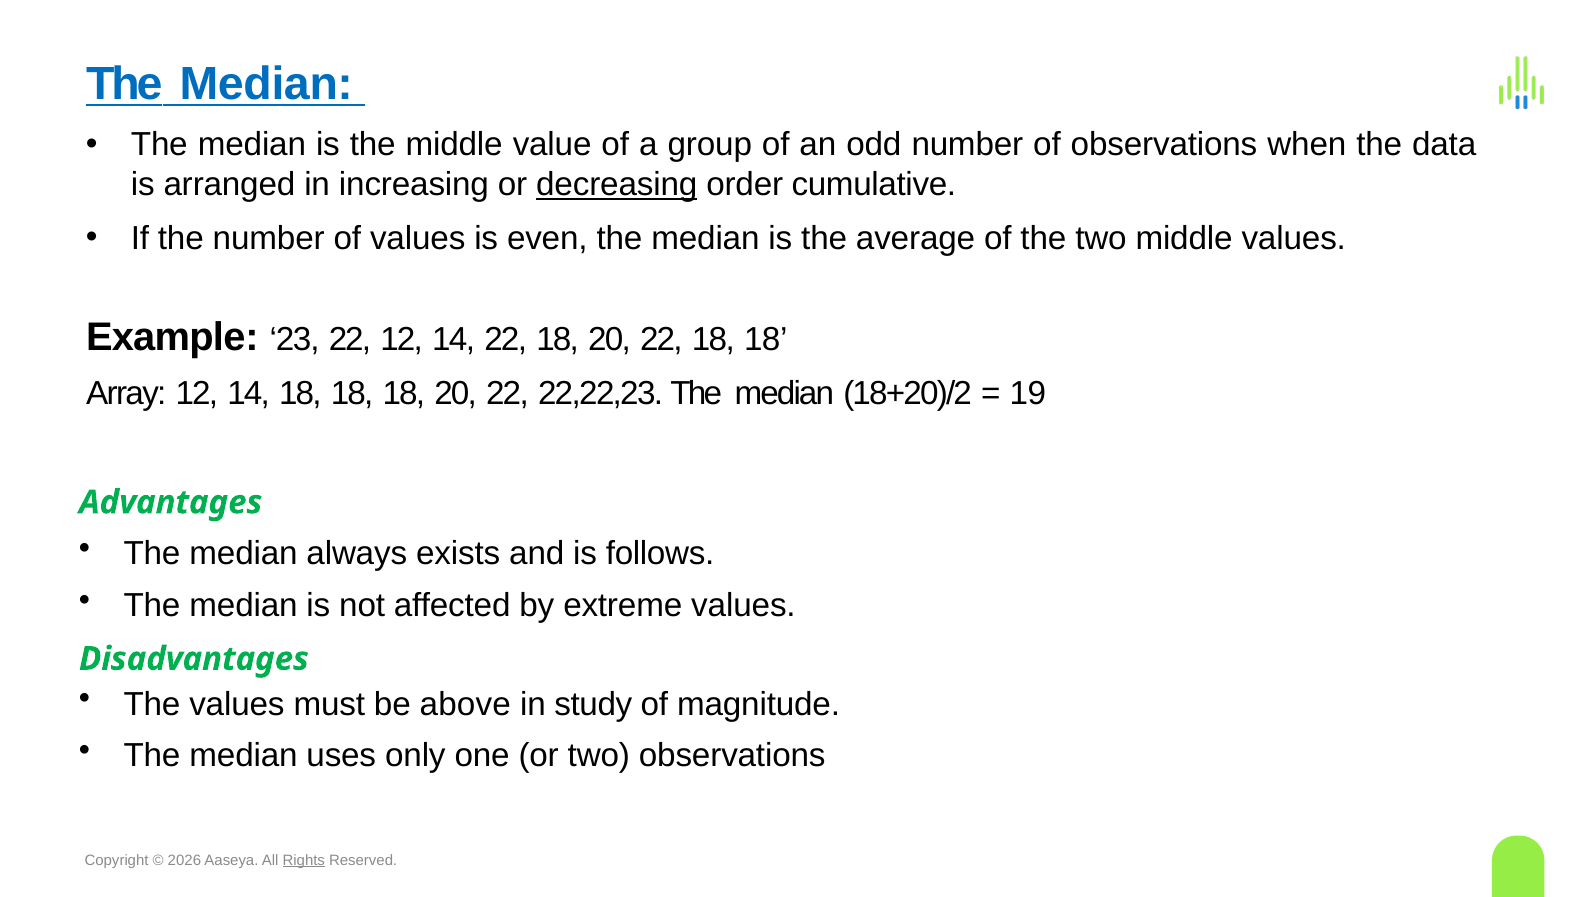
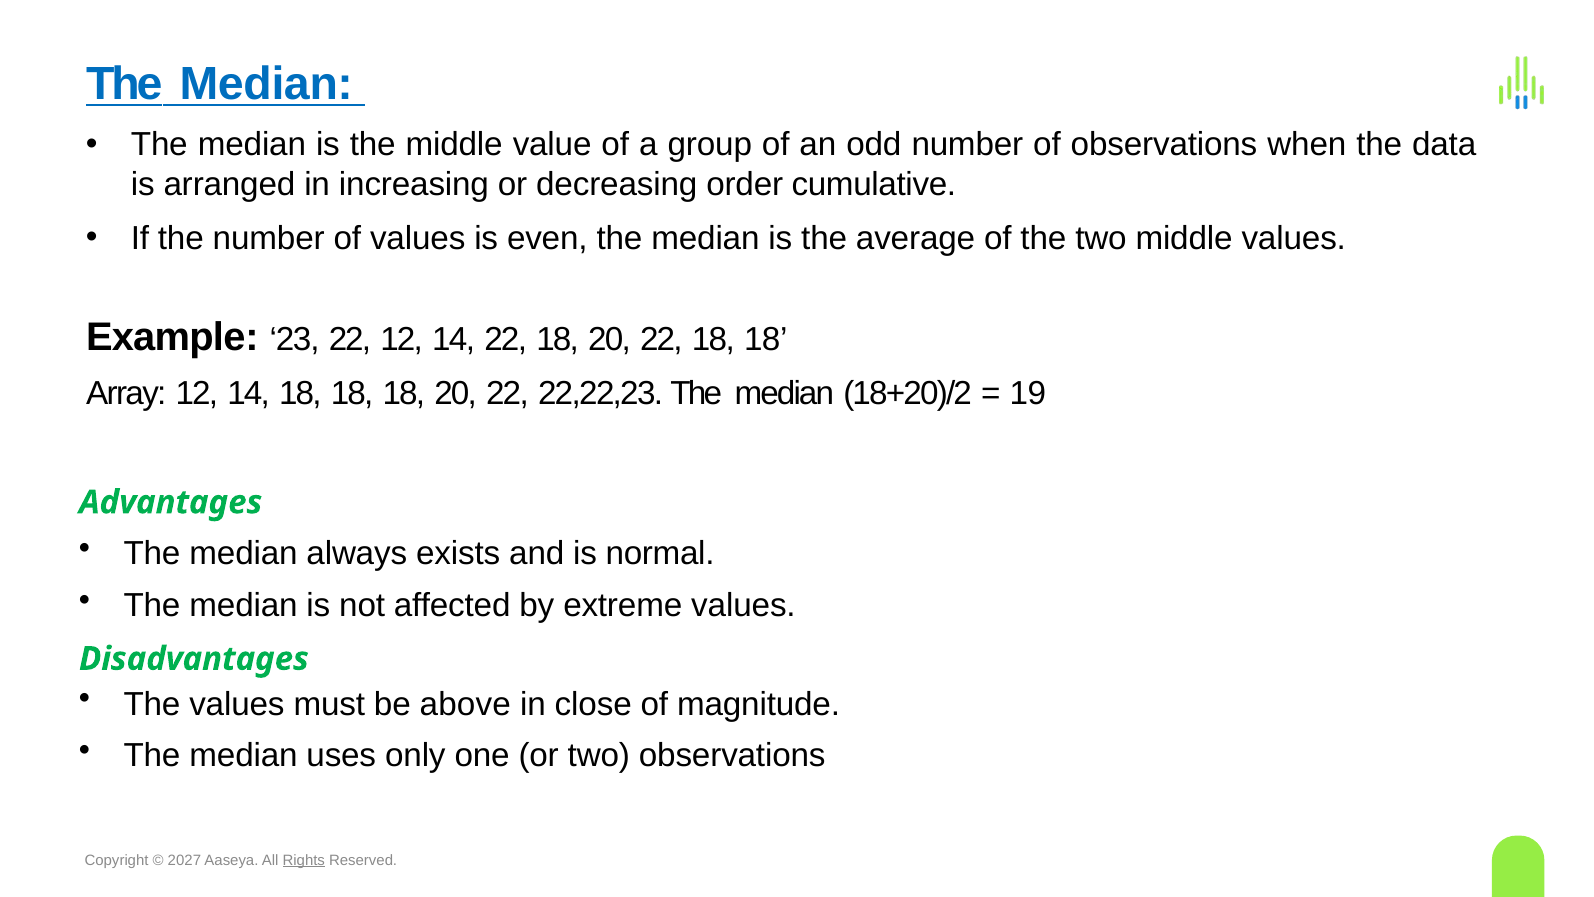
decreasing underline: present -> none
follows: follows -> normal
study: study -> close
2026: 2026 -> 2027
